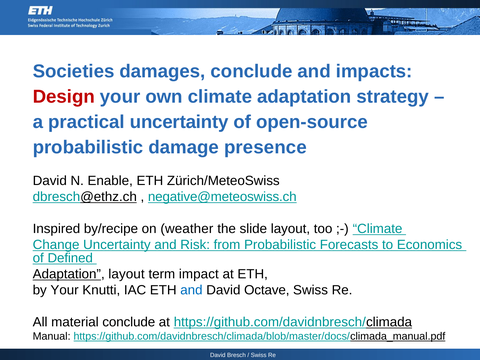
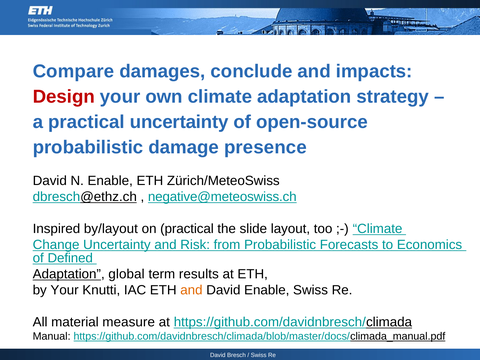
Societies: Societies -> Compare
by/recipe: by/recipe -> by/layout
on weather: weather -> practical
Adaptation layout: layout -> global
impact: impact -> results
and at (191, 290) colour: blue -> orange
David Octave: Octave -> Enable
material conclude: conclude -> measure
